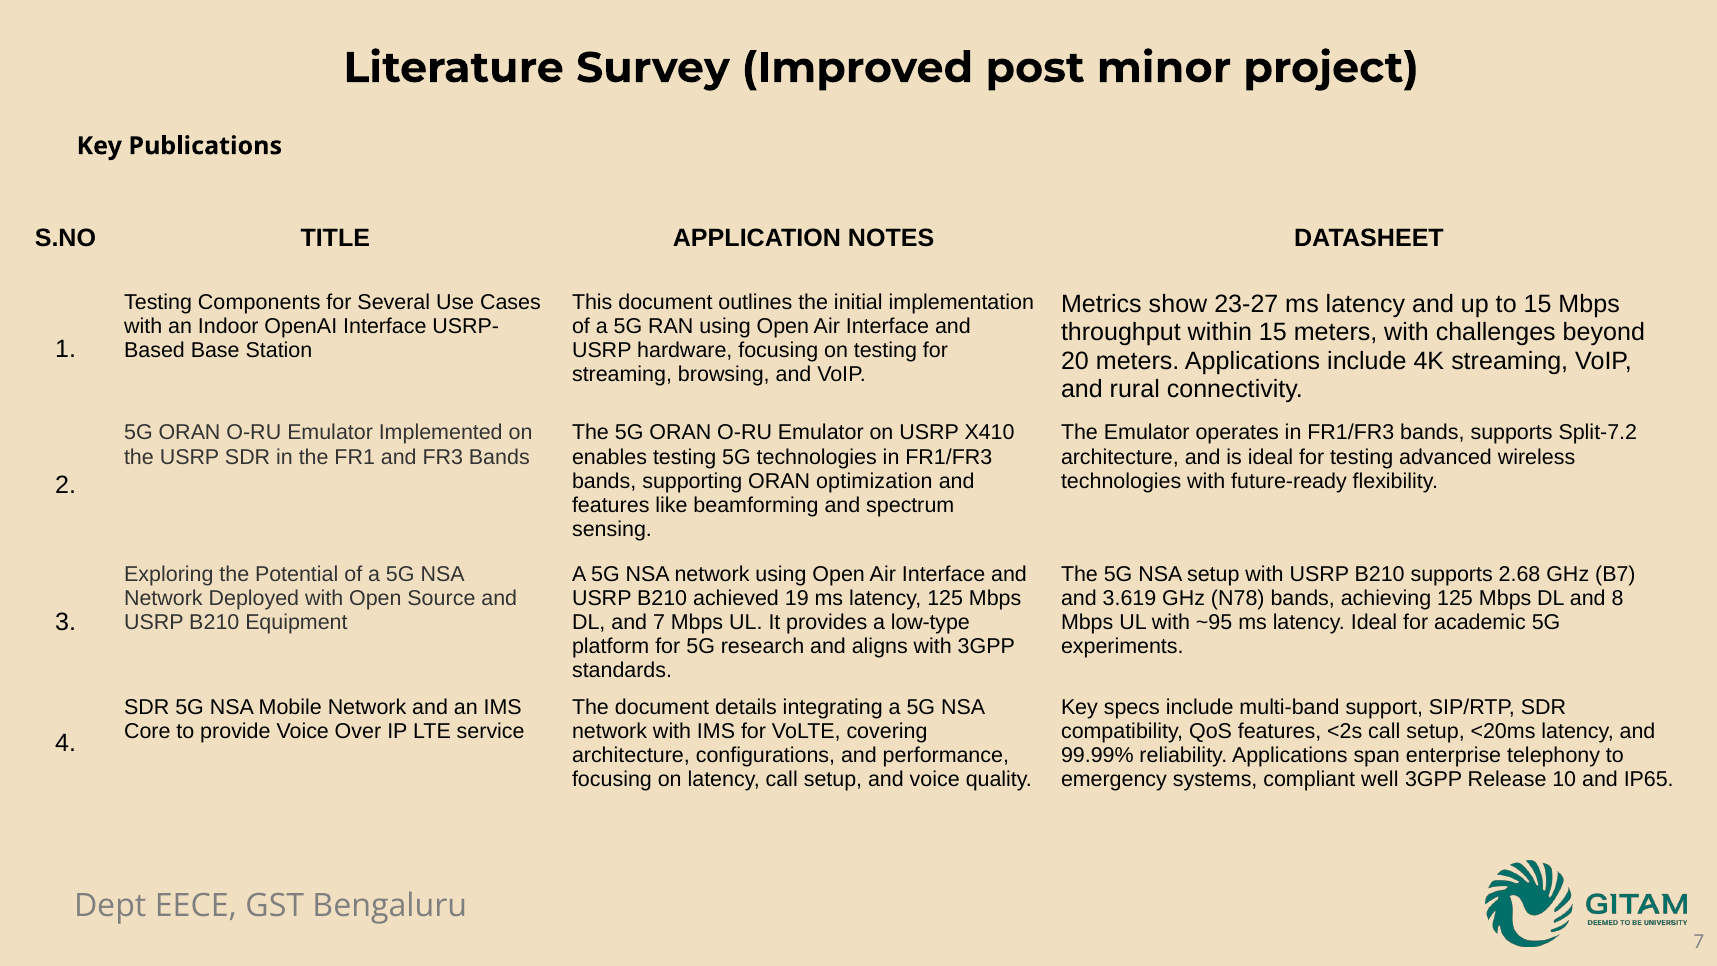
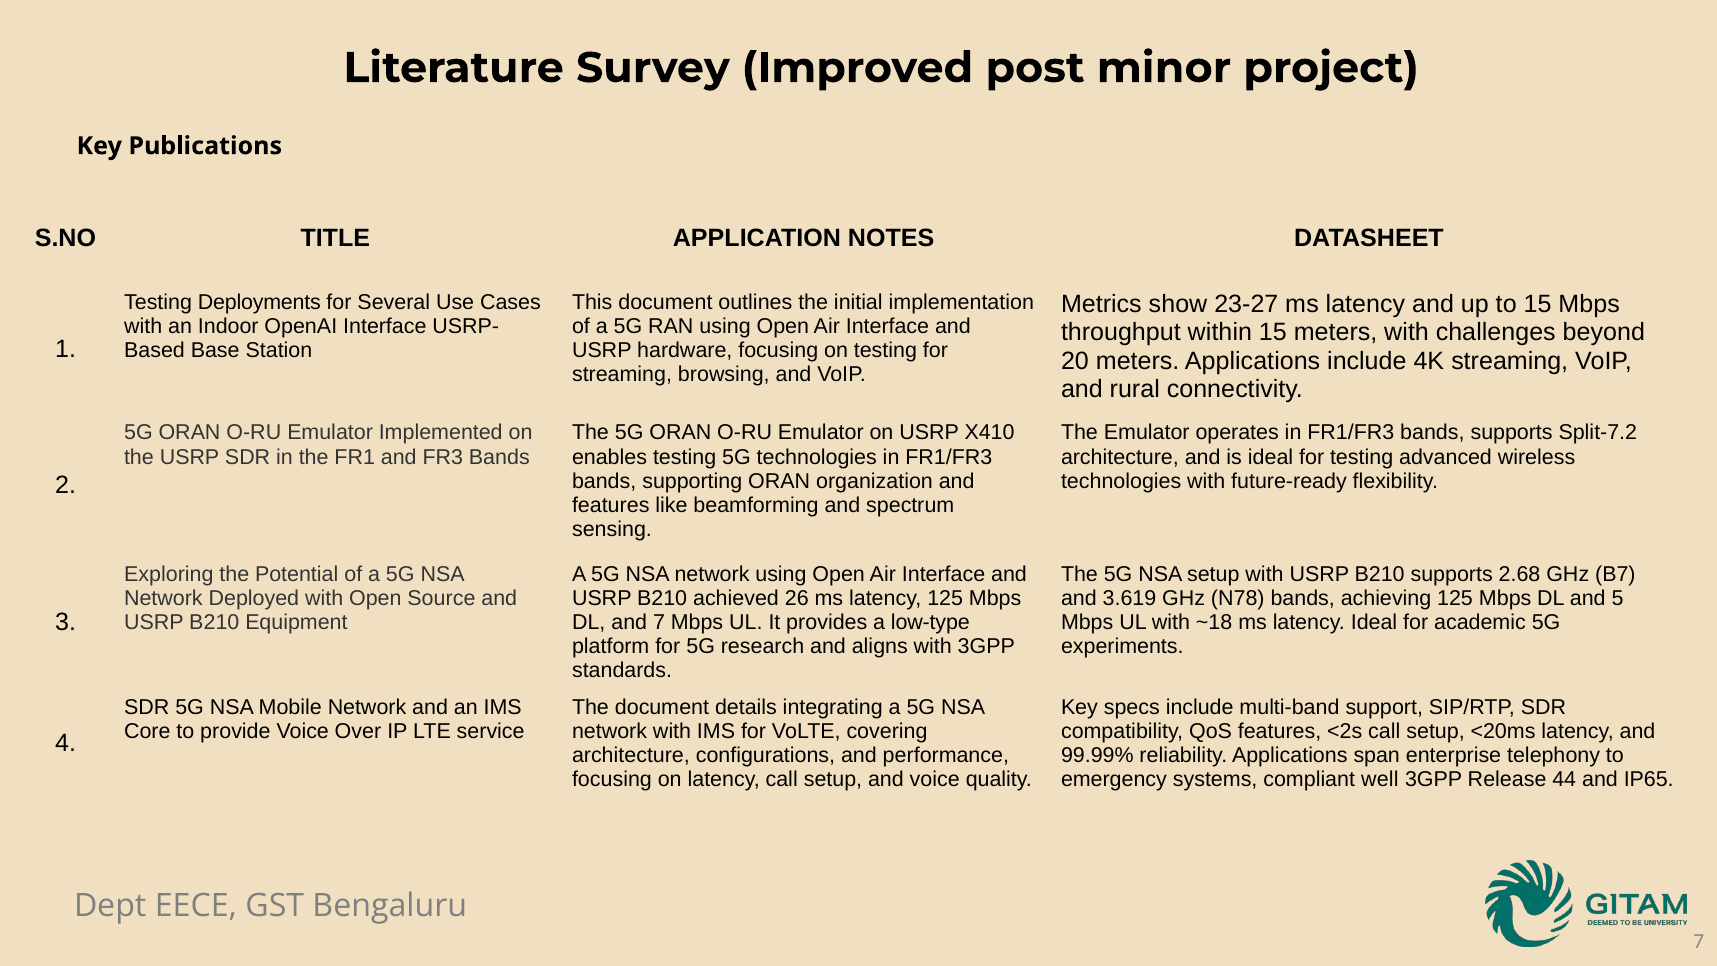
Components: Components -> Deployments
optimization: optimization -> organization
19: 19 -> 26
8: 8 -> 5
~95: ~95 -> ~18
10: 10 -> 44
